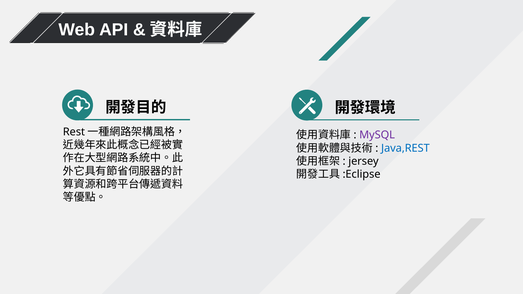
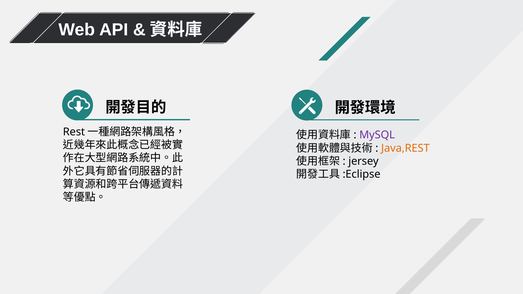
Java,REST colour: blue -> orange
